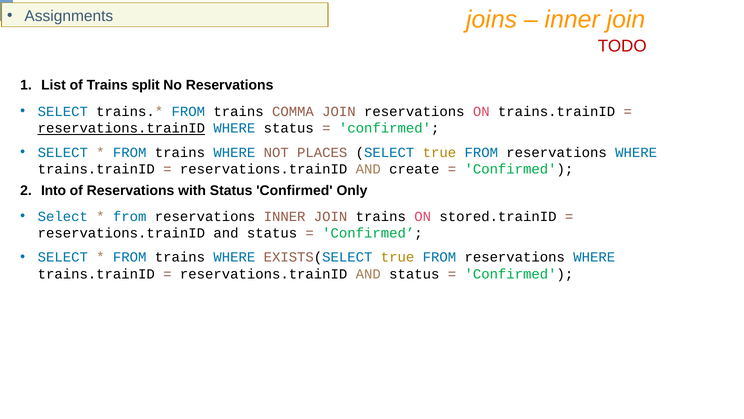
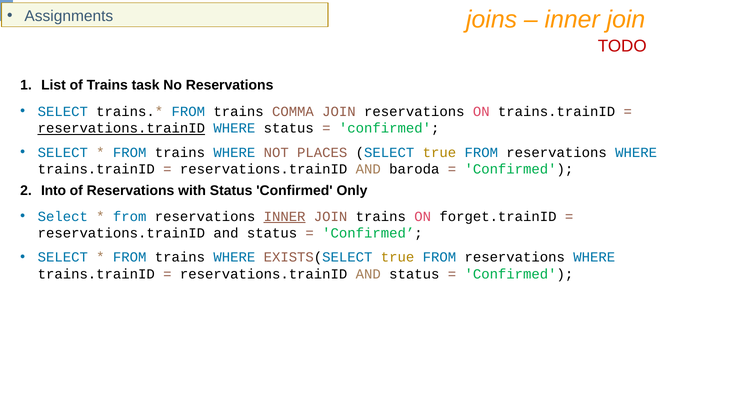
split: split -> task
create: create -> baroda
INNER at (285, 216) underline: none -> present
stored.trainID: stored.trainID -> forget.trainID
